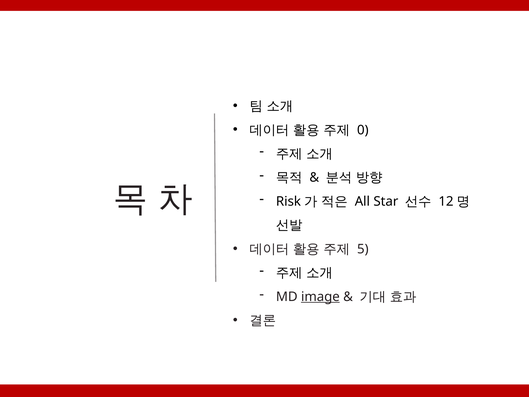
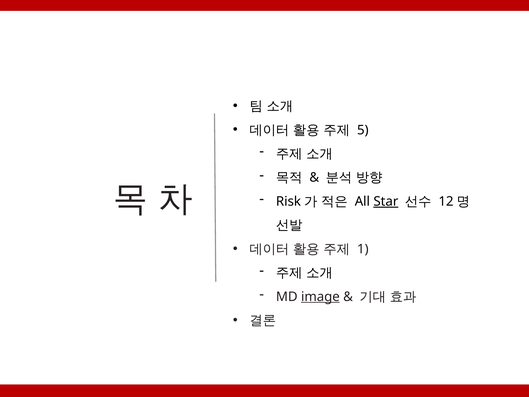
0: 0 -> 5
Star underline: none -> present
5: 5 -> 1
